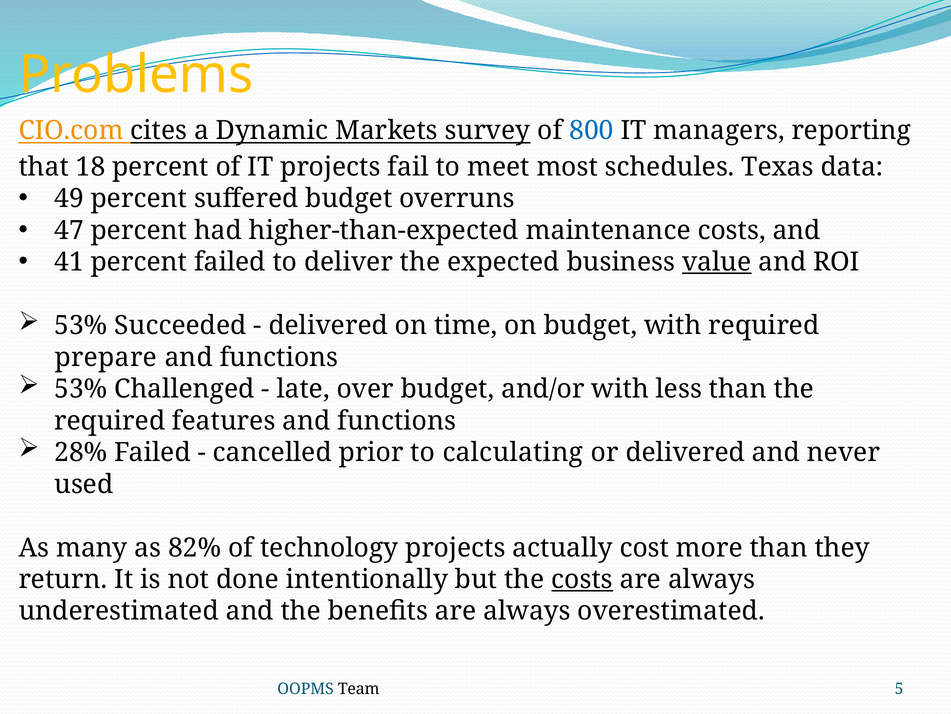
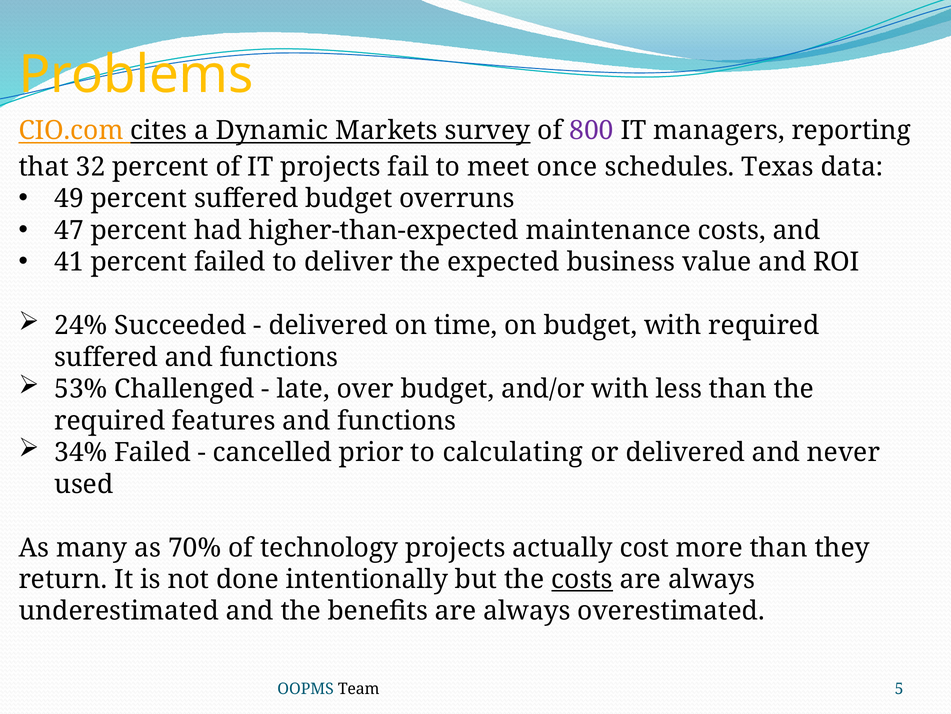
800 colour: blue -> purple
18: 18 -> 32
most: most -> once
value underline: present -> none
53% at (81, 325): 53% -> 24%
prepare at (106, 357): prepare -> suffered
28%: 28% -> 34%
82%: 82% -> 70%
